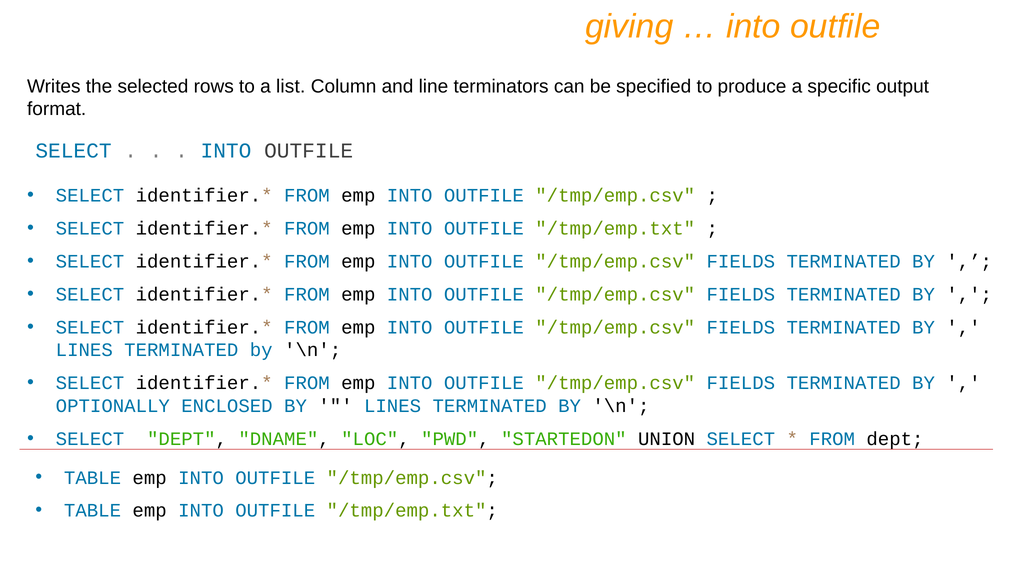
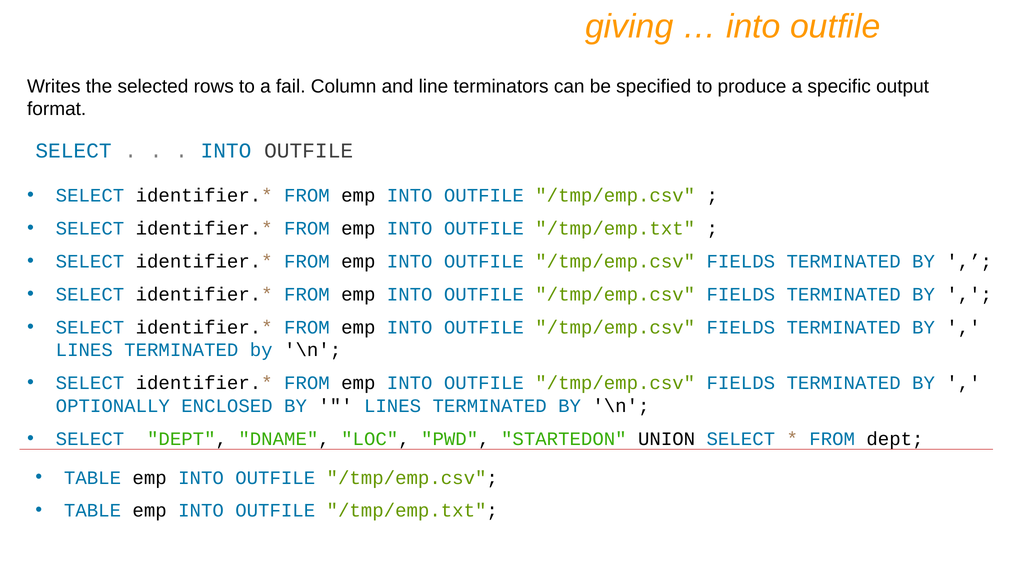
list: list -> fail
